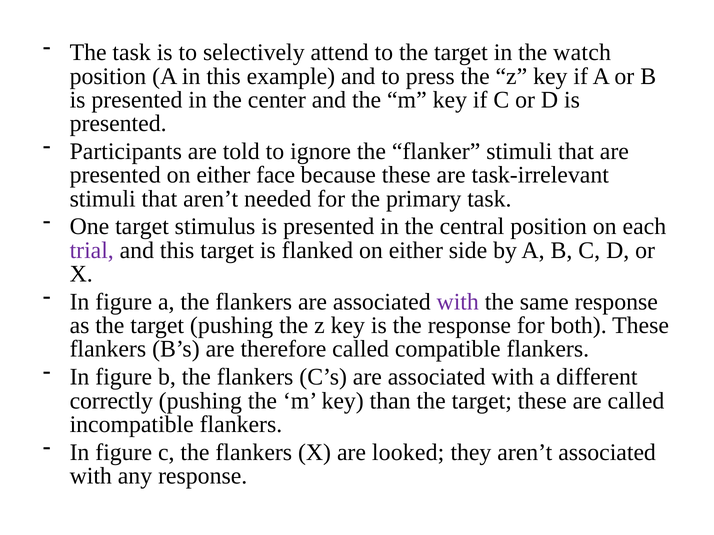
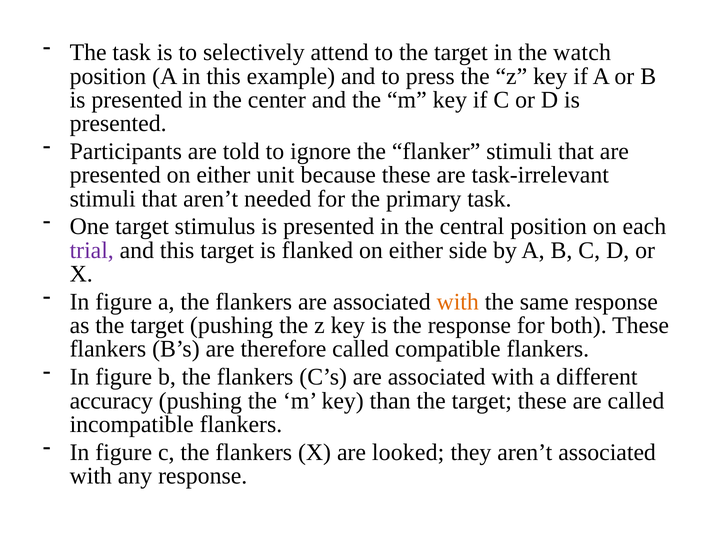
face: face -> unit
with at (458, 302) colour: purple -> orange
correctly: correctly -> accuracy
